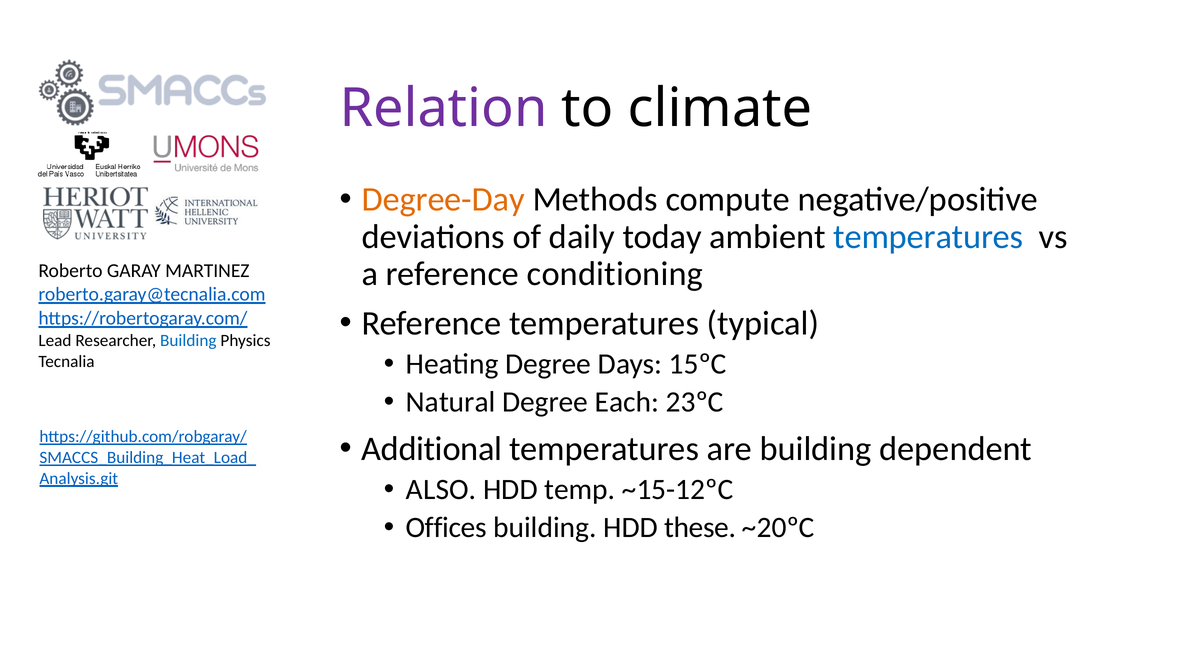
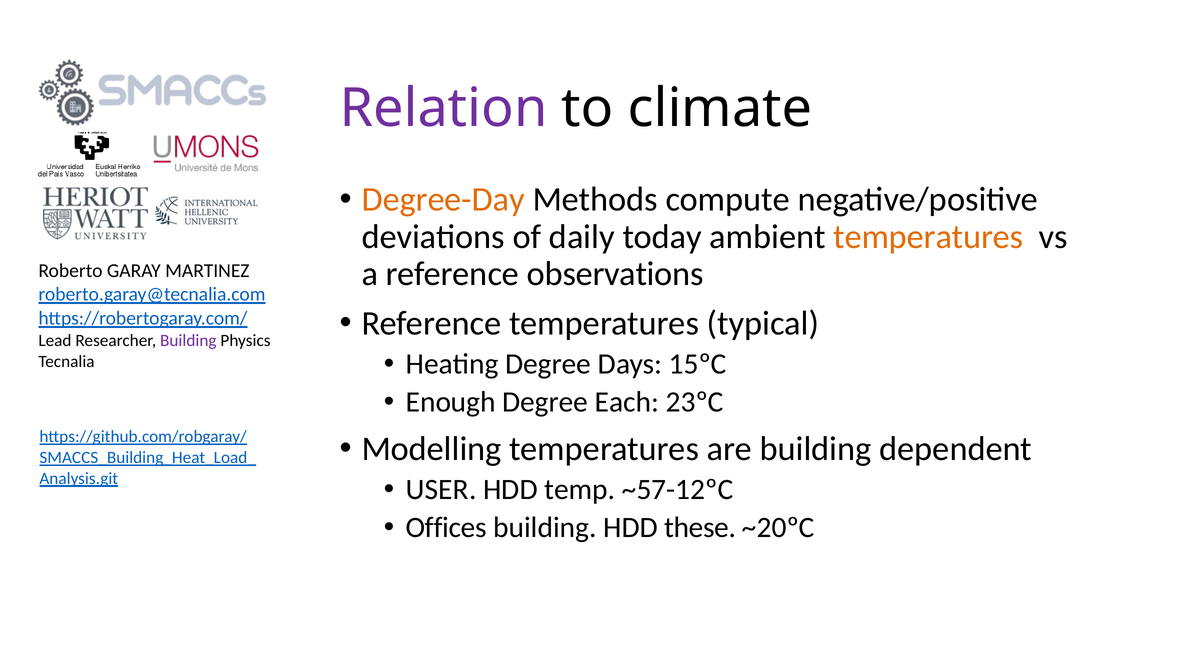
temperatures at (928, 237) colour: blue -> orange
conditioning: conditioning -> observations
Building at (188, 341) colour: blue -> purple
Natural: Natural -> Enough
Additional: Additional -> Modelling
ALSO: ALSO -> USER
~15-12ºC: ~15-12ºC -> ~57-12ºC
